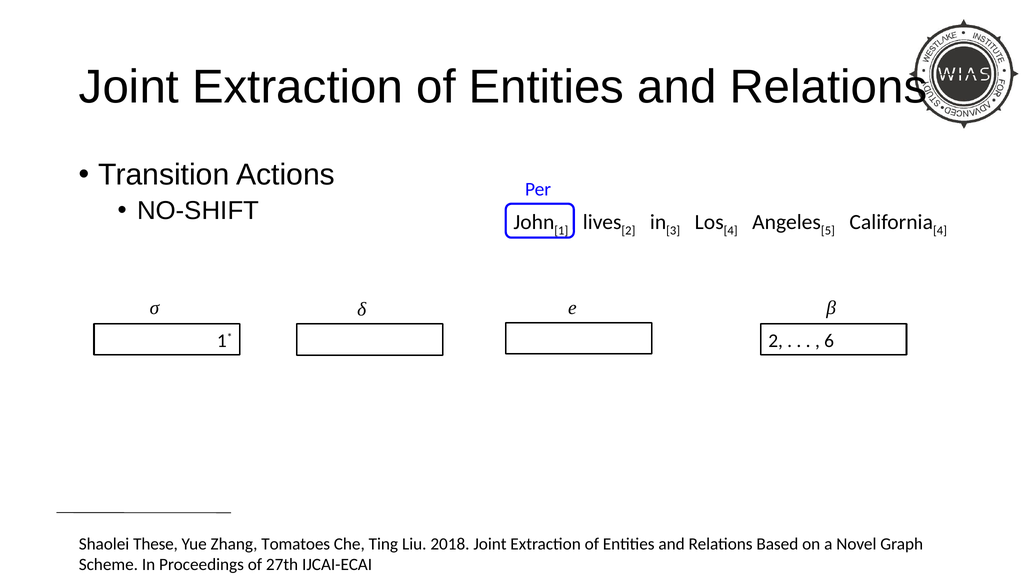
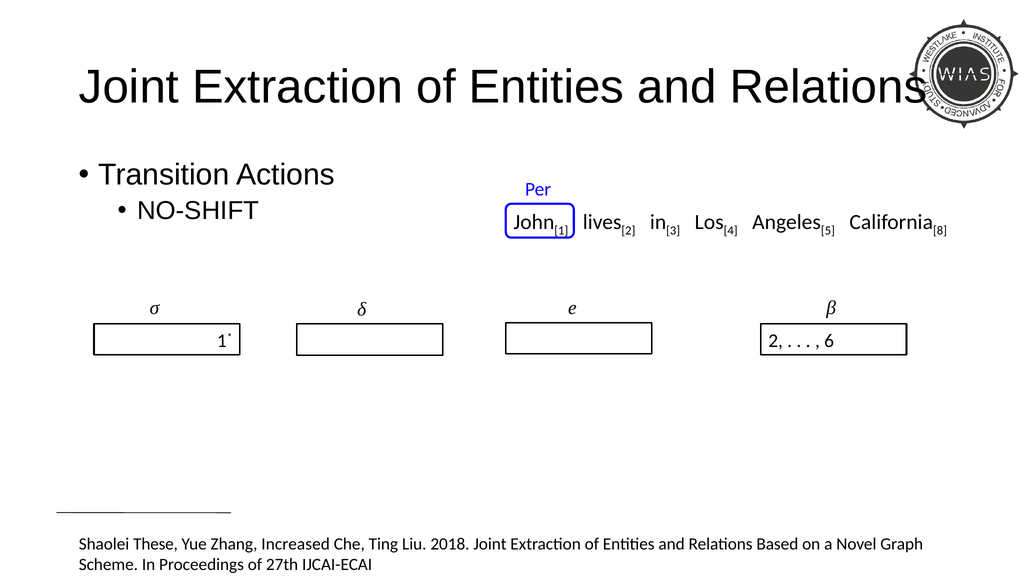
4 at (940, 230): 4 -> 8
Tomatoes: Tomatoes -> Increased
